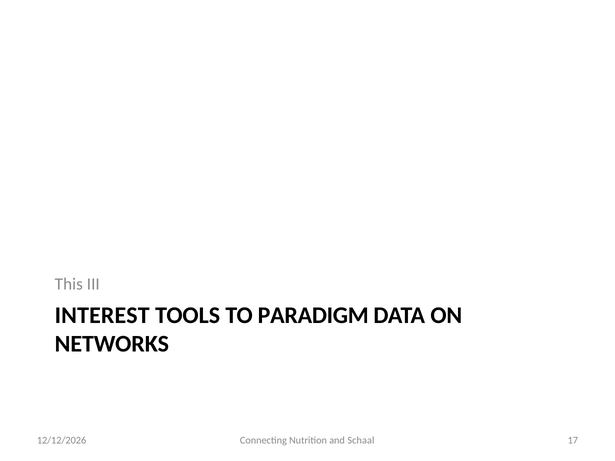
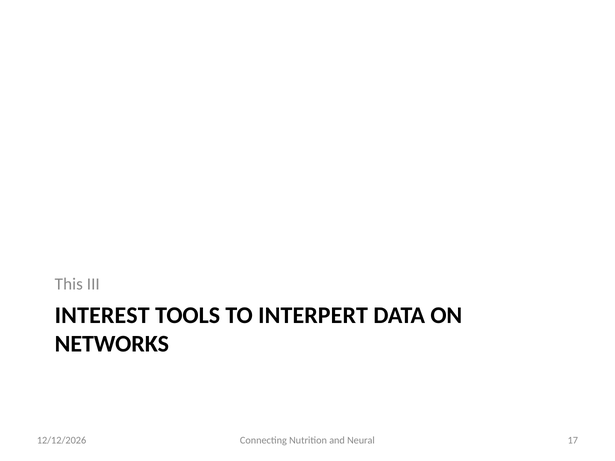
PARADIGM: PARADIGM -> INTERPERT
Schaal: Schaal -> Neural
